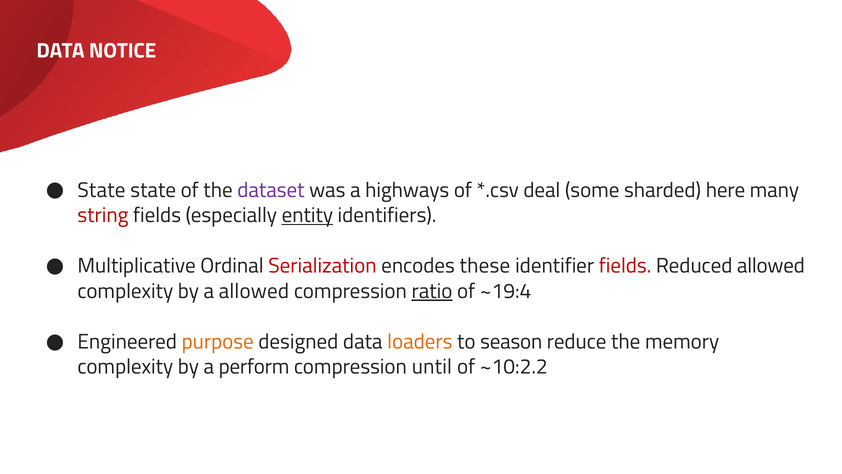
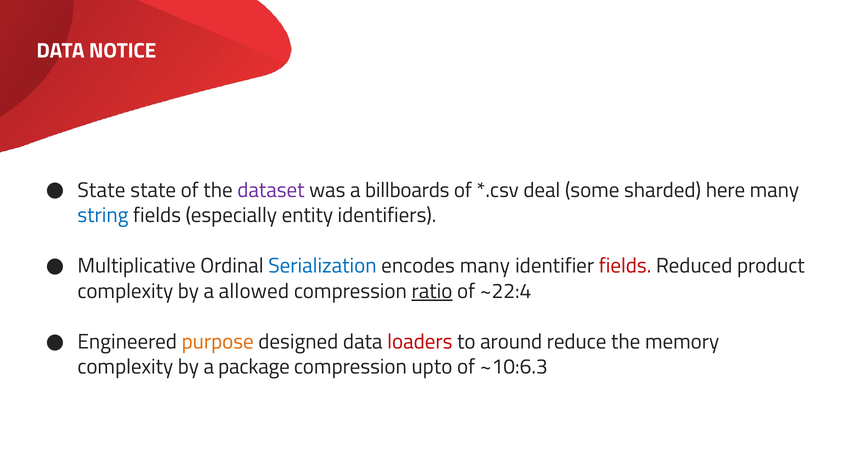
highways: highways -> billboards
string colour: red -> blue
entity underline: present -> none
Serialization colour: red -> blue
encodes these: these -> many
Reduced allowed: allowed -> product
~19:4: ~19:4 -> ~22:4
loaders colour: orange -> red
season: season -> around
perform: perform -> package
until: until -> upto
~10:2.2: ~10:2.2 -> ~10:6.3
